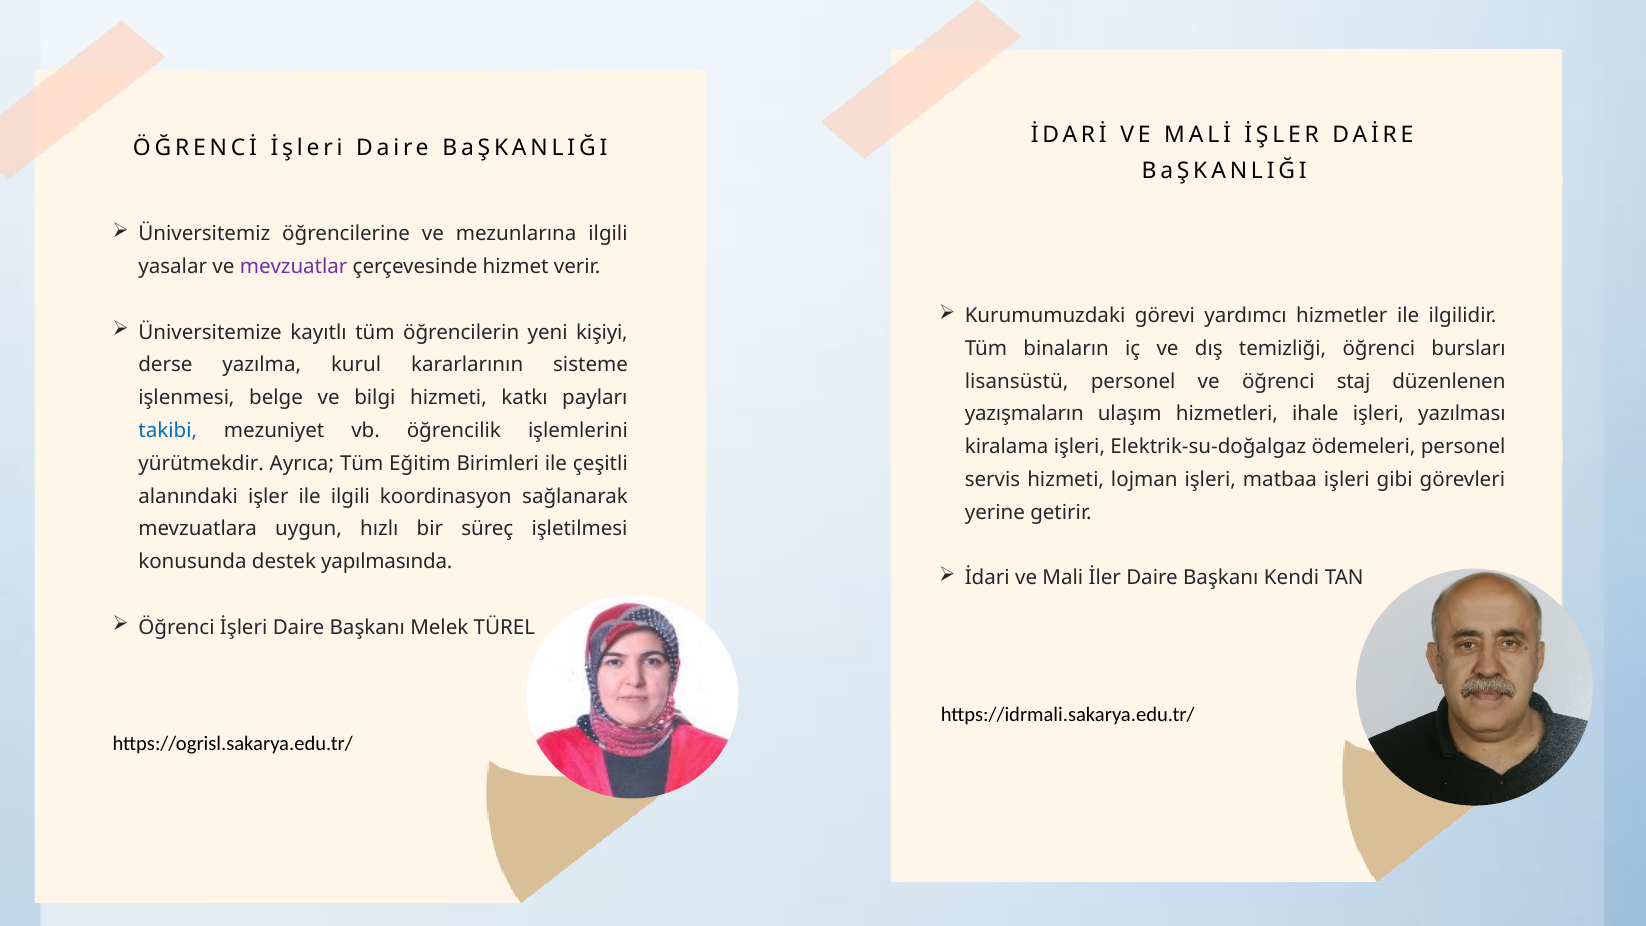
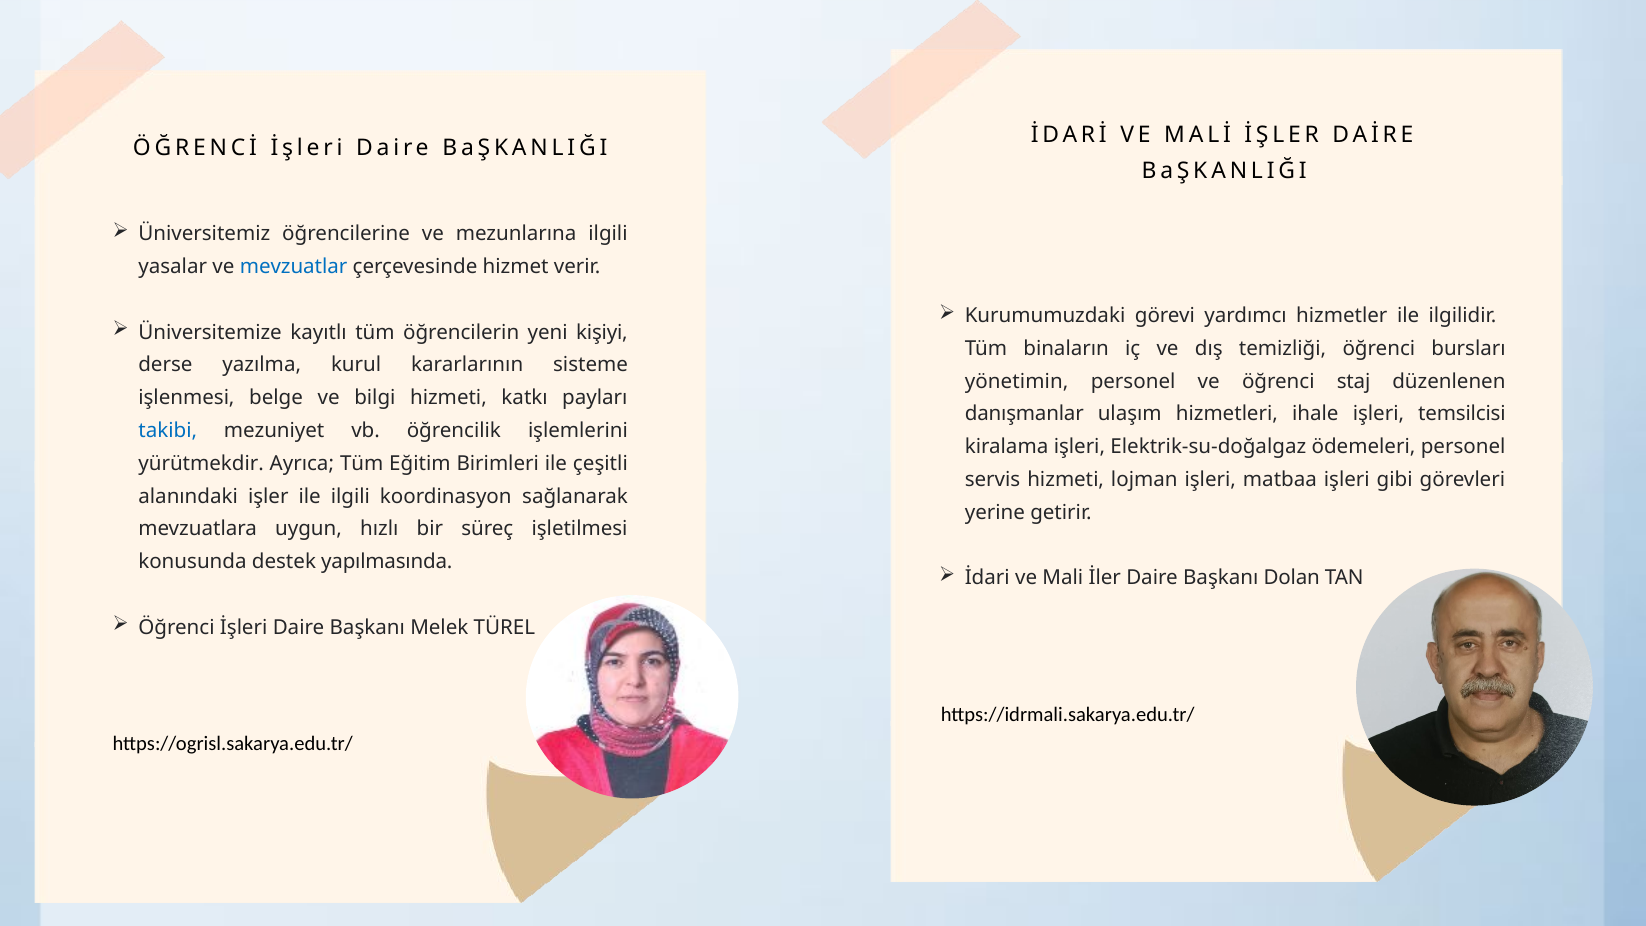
mevzuatlar colour: purple -> blue
lisansüstü: lisansüstü -> yönetimin
yazışmaların: yazışmaların -> danışmanlar
yazılması: yazılması -> temsilcisi
Kendi: Kendi -> Dolan
